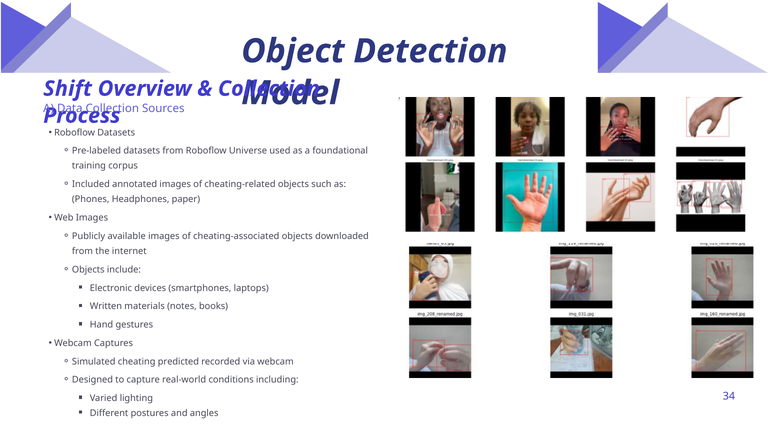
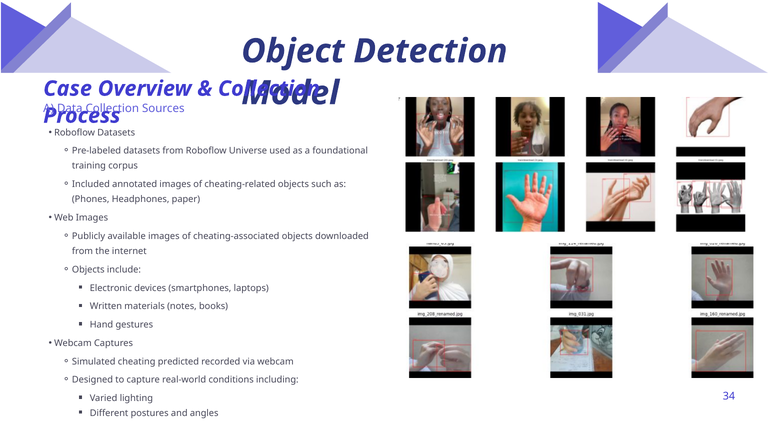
Shift: Shift -> Case
